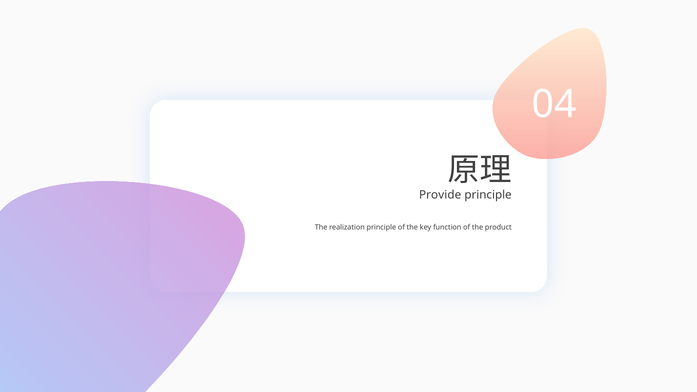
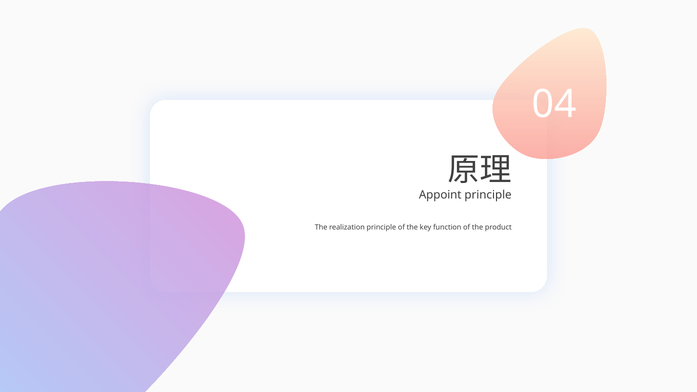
Provide: Provide -> Appoint
